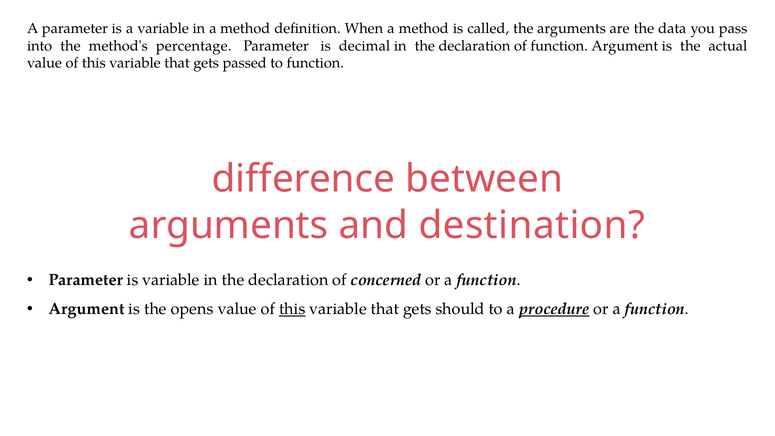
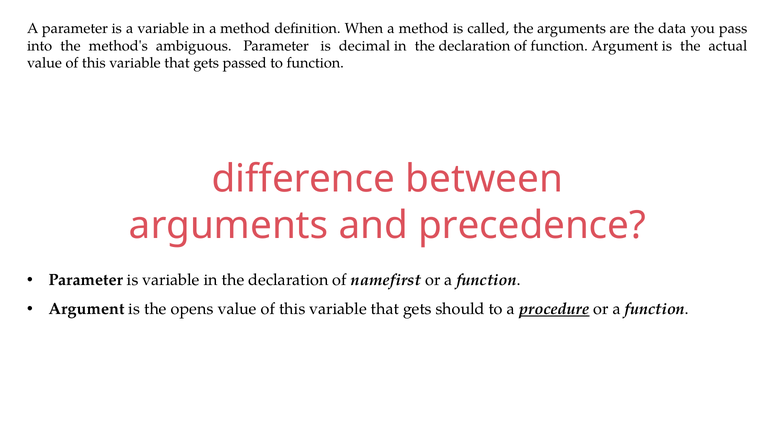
percentage: percentage -> ambiguous
destination: destination -> precedence
concerned: concerned -> namefirst
this at (292, 309) underline: present -> none
